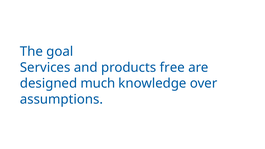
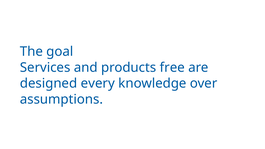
much: much -> every
